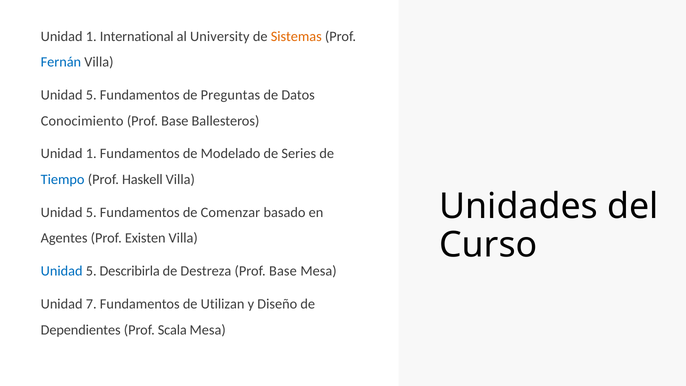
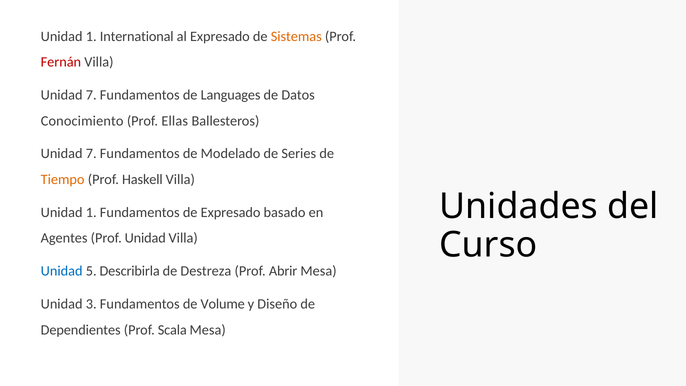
al University: University -> Expresado
Fernán colour: blue -> red
5 at (91, 95): 5 -> 7
Preguntas: Preguntas -> Languages
Base at (175, 121): Base -> Ellas
1 at (91, 154): 1 -> 7
Tiempo colour: blue -> orange
5 at (91, 212): 5 -> 1
de Comenzar: Comenzar -> Expresado
Prof Existen: Existen -> Unidad
Base at (283, 271): Base -> Abrir
7: 7 -> 3
Utilizan: Utilizan -> Volume
